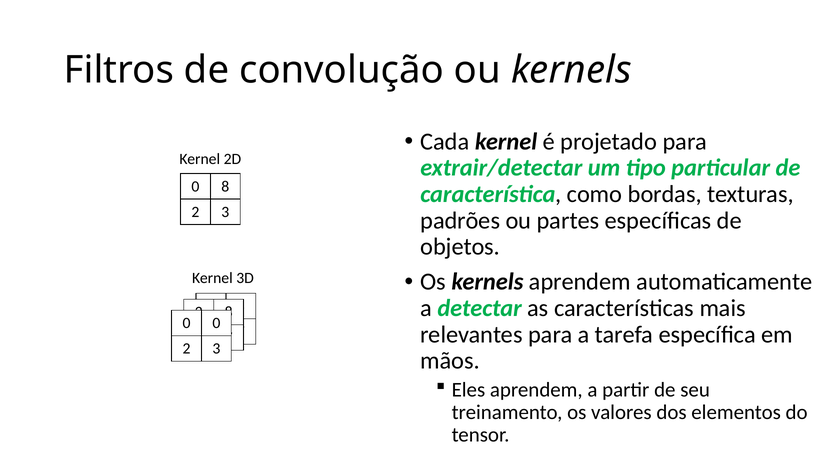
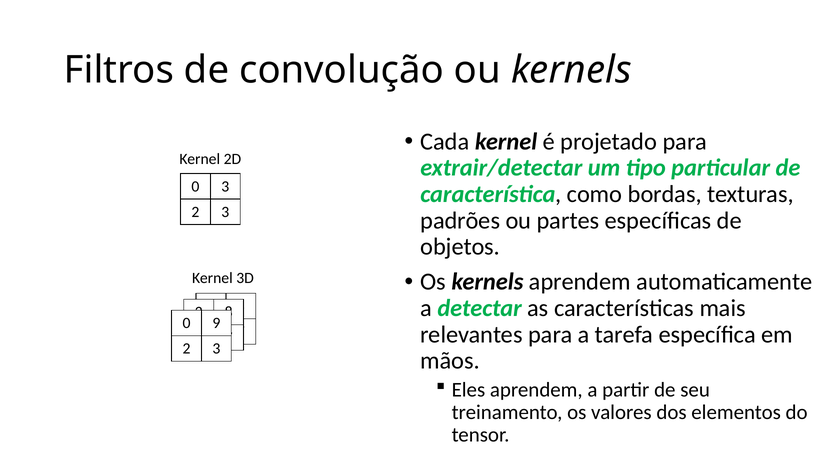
0 8: 8 -> 3
0 0: 0 -> 9
